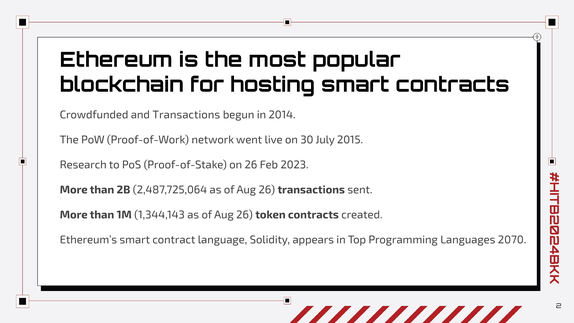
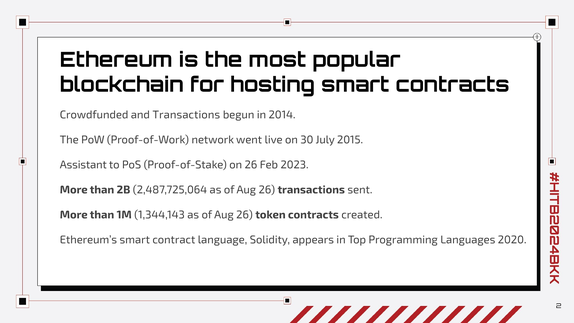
Research: Research -> Assistant
2070: 2070 -> 2020
